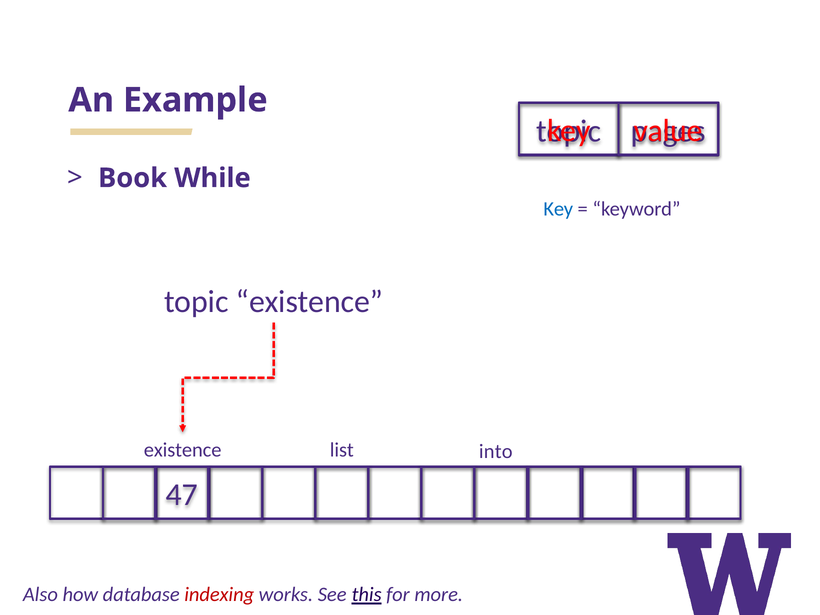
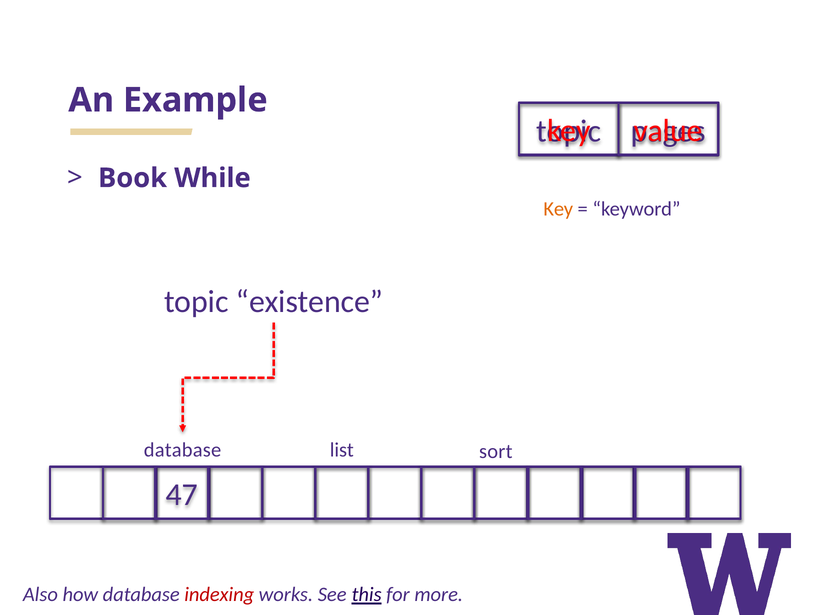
Key at (558, 209) colour: blue -> orange
existence at (183, 450): existence -> database
into: into -> sort
